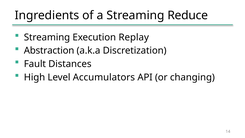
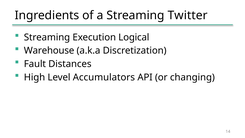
Reduce: Reduce -> Twitter
Replay: Replay -> Logical
Abstraction: Abstraction -> Warehouse
